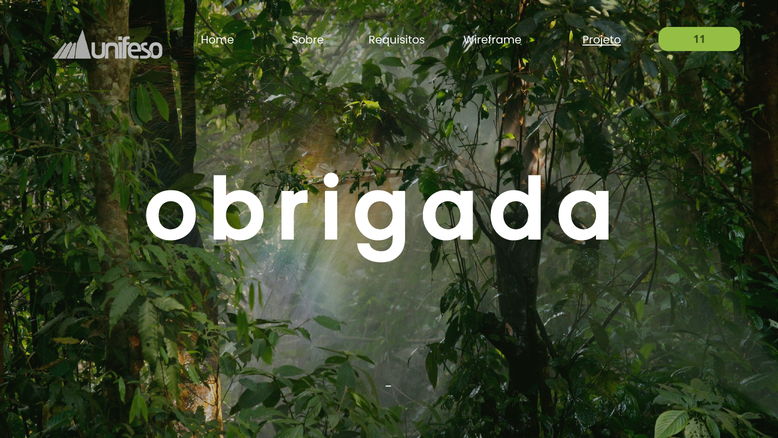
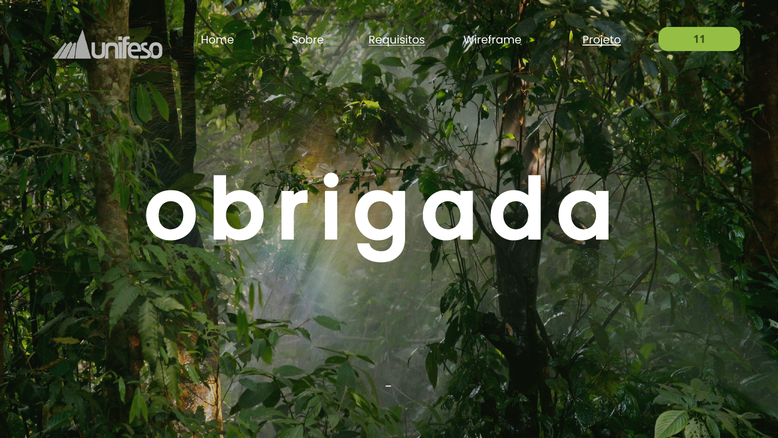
Requisitos underline: none -> present
